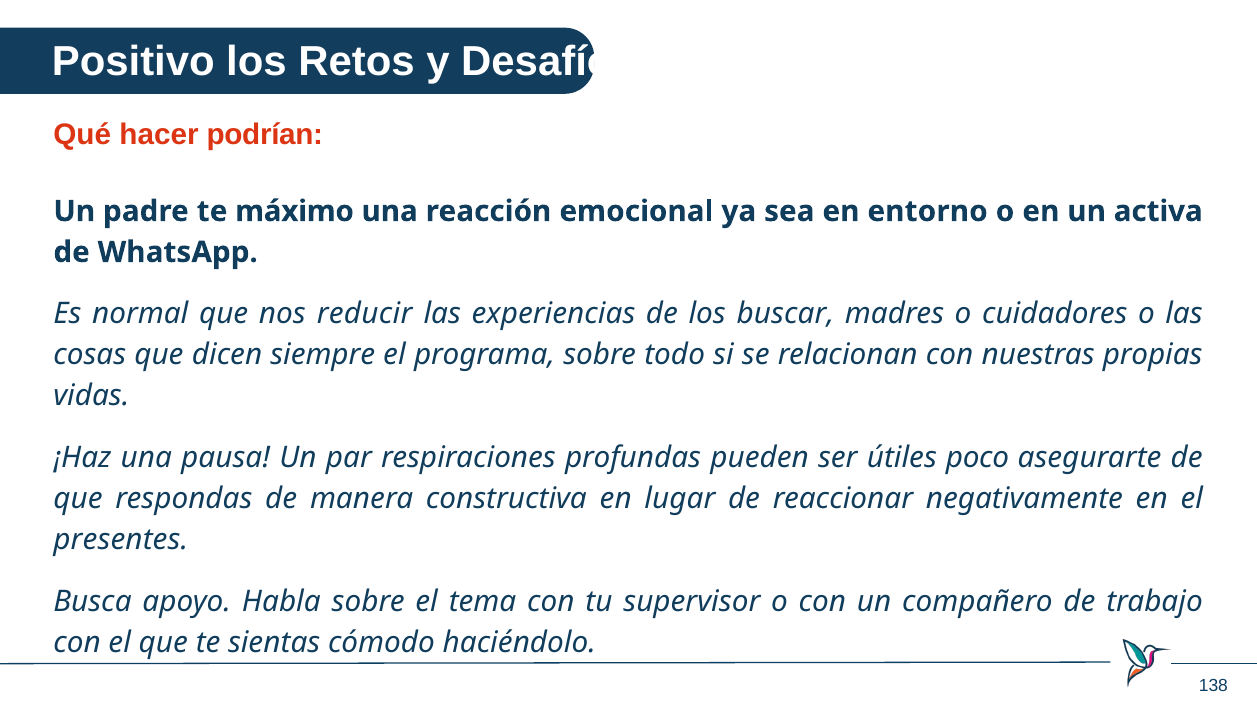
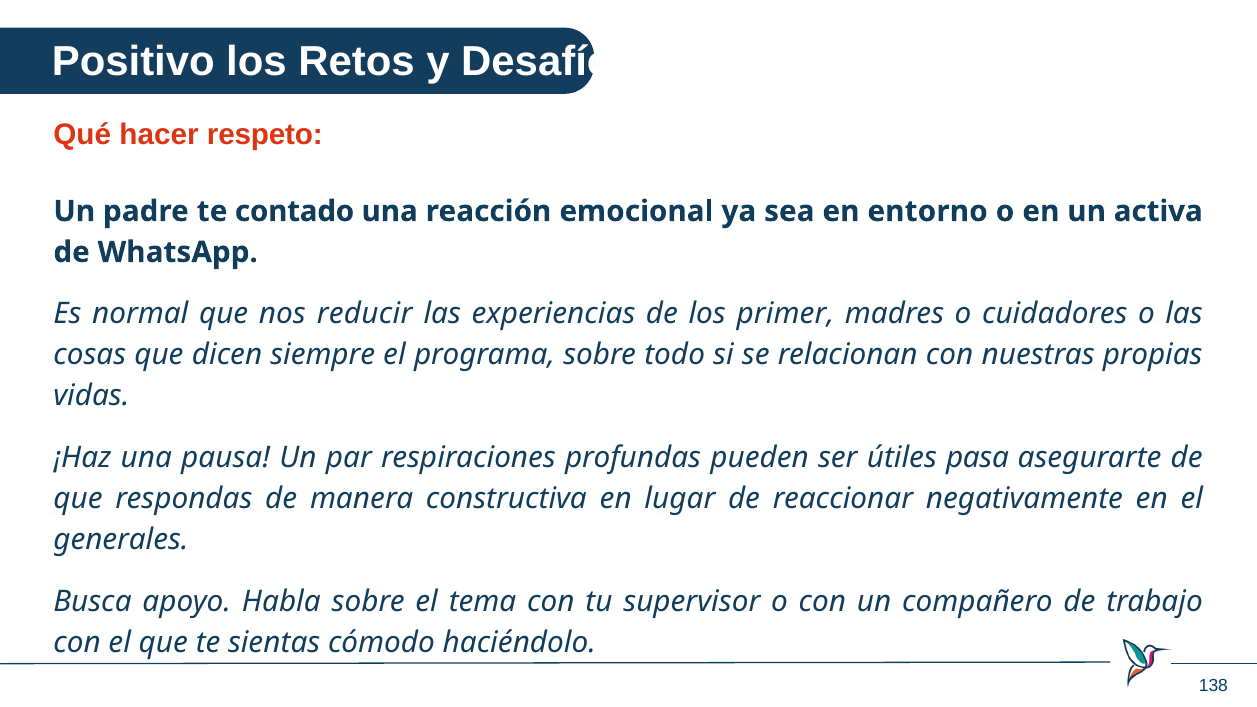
podrían: podrían -> respeto
máximo: máximo -> contado
buscar: buscar -> primer
poco: poco -> pasa
presentes: presentes -> generales
